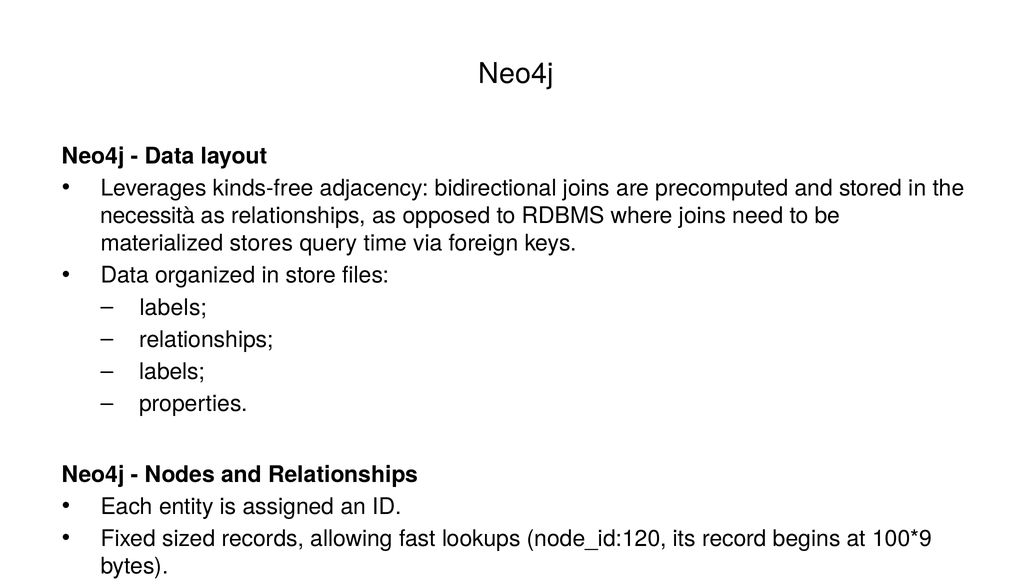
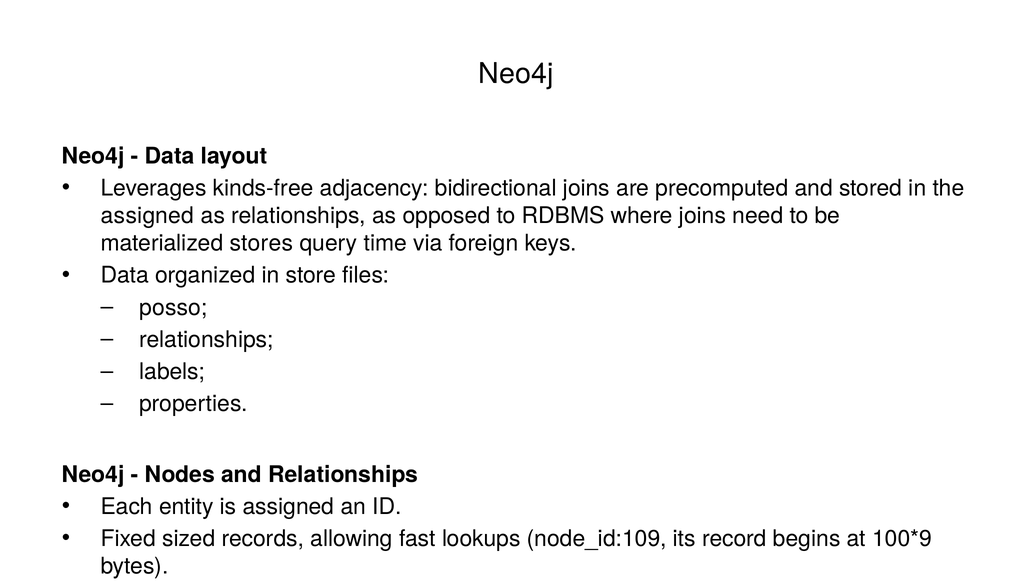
necessità at (148, 216): necessità -> assigned
labels at (173, 307): labels -> posso
node_id:120: node_id:120 -> node_id:109
